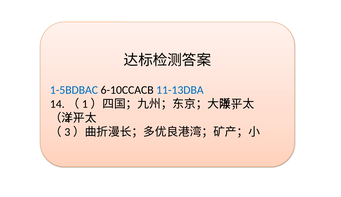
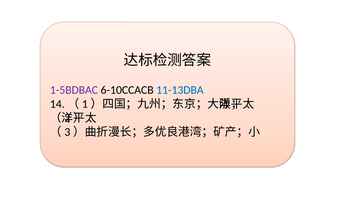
1-5BDBAC colour: blue -> purple
